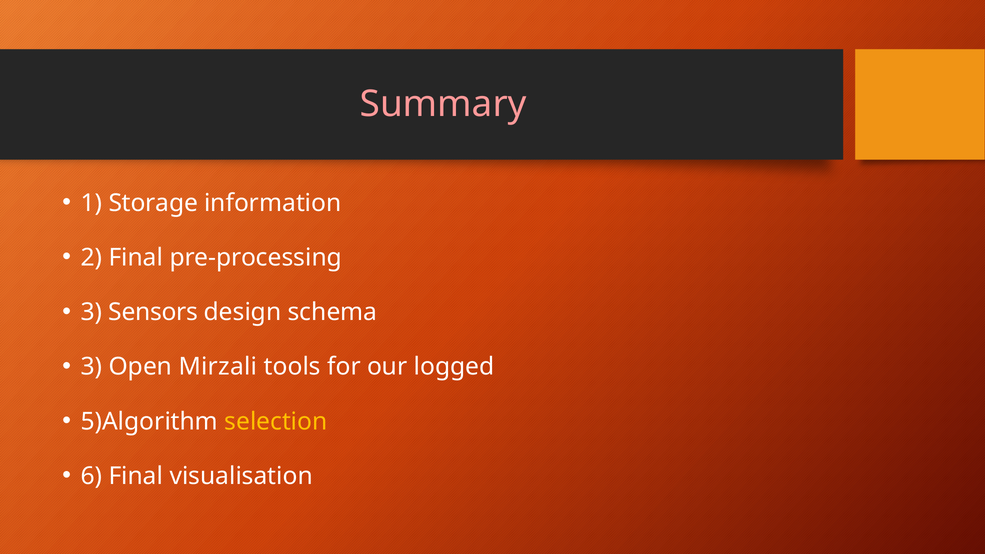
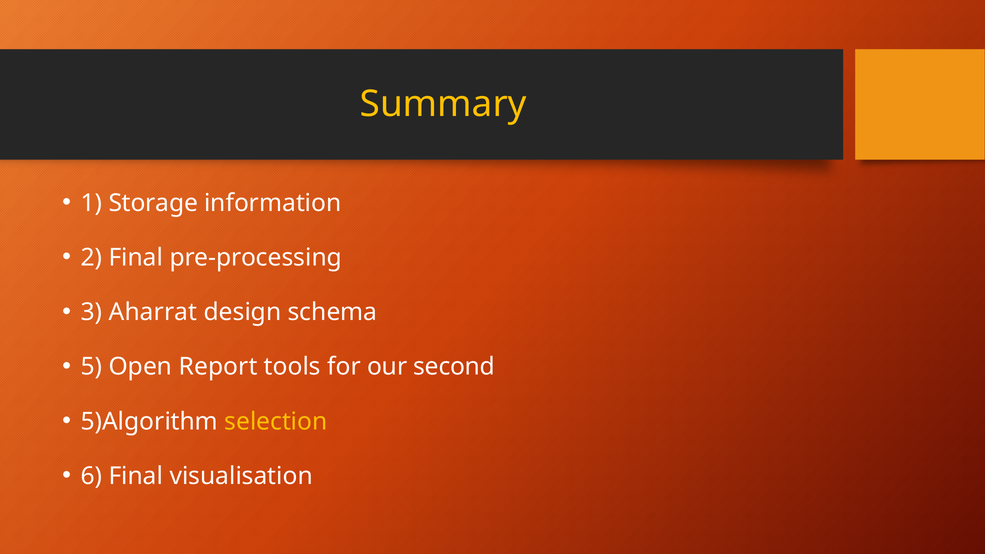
Summary colour: pink -> yellow
Sensors: Sensors -> Aharrat
3 at (92, 367): 3 -> 5
Mirzali: Mirzali -> Report
logged: logged -> second
